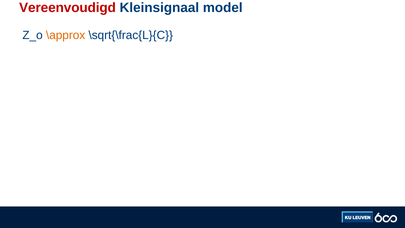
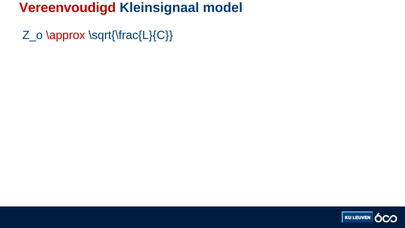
\approx colour: orange -> red
